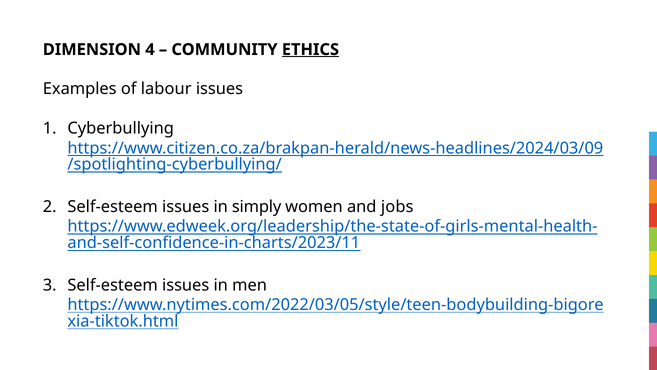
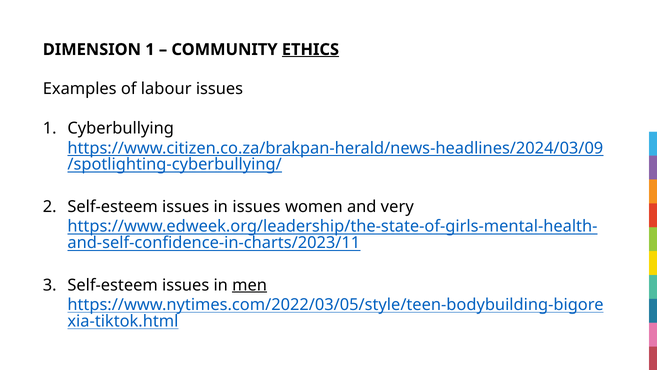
DIMENSION 4: 4 -> 1
in simply: simply -> issues
jobs: jobs -> very
men underline: none -> present
